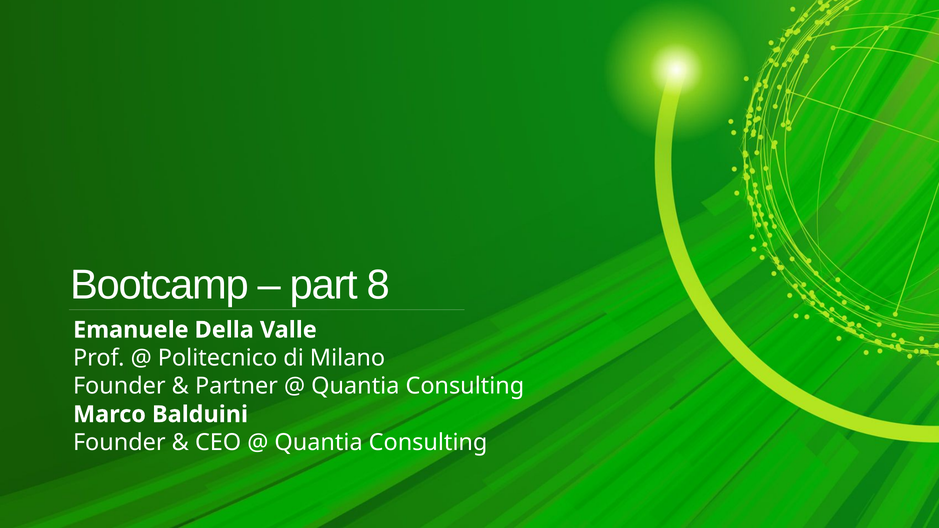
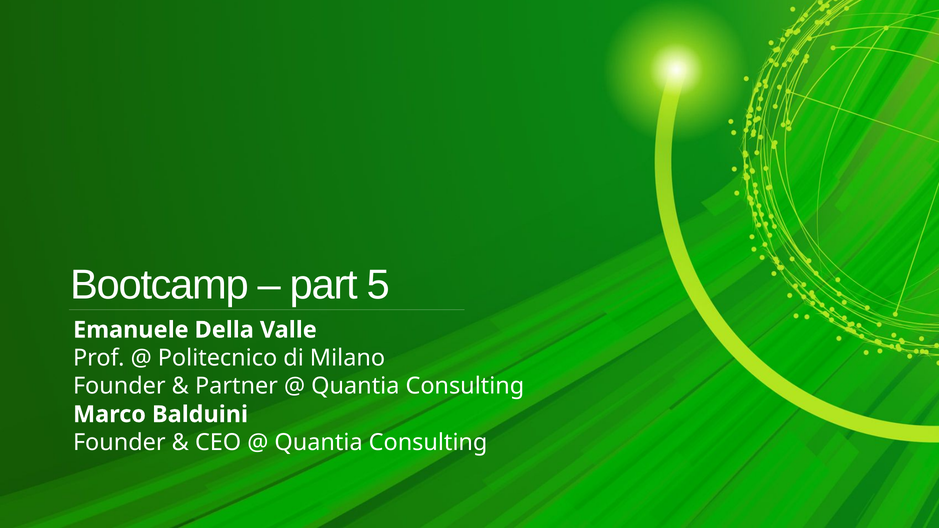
8: 8 -> 5
